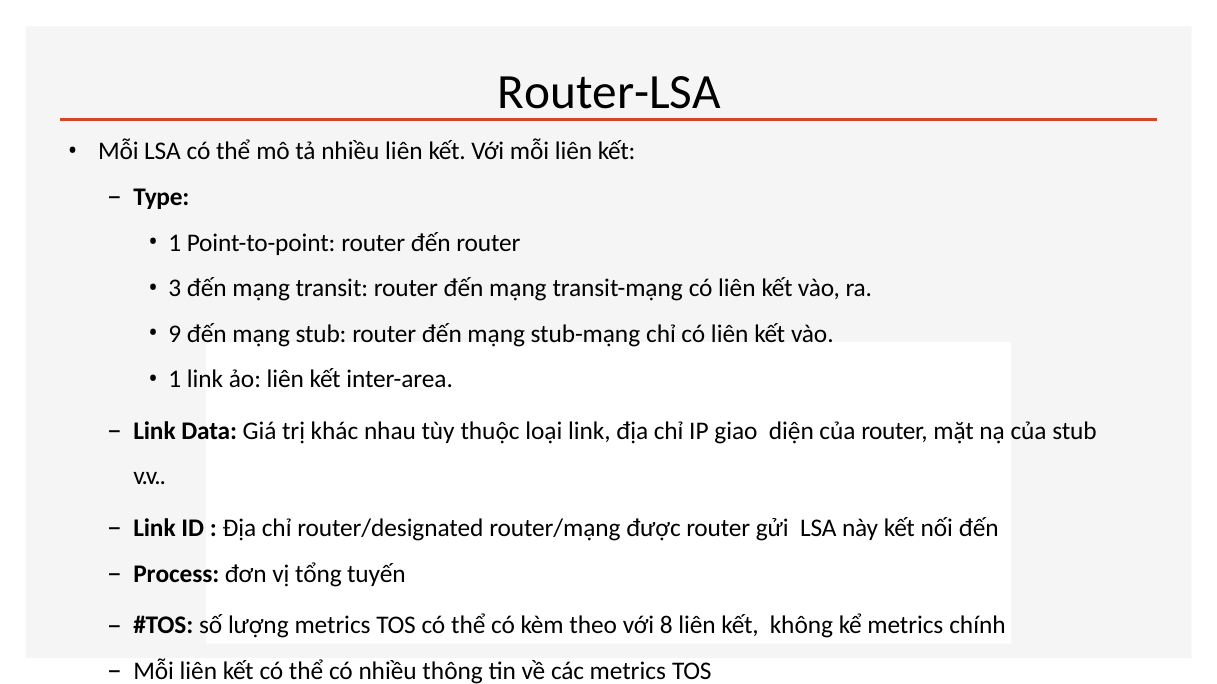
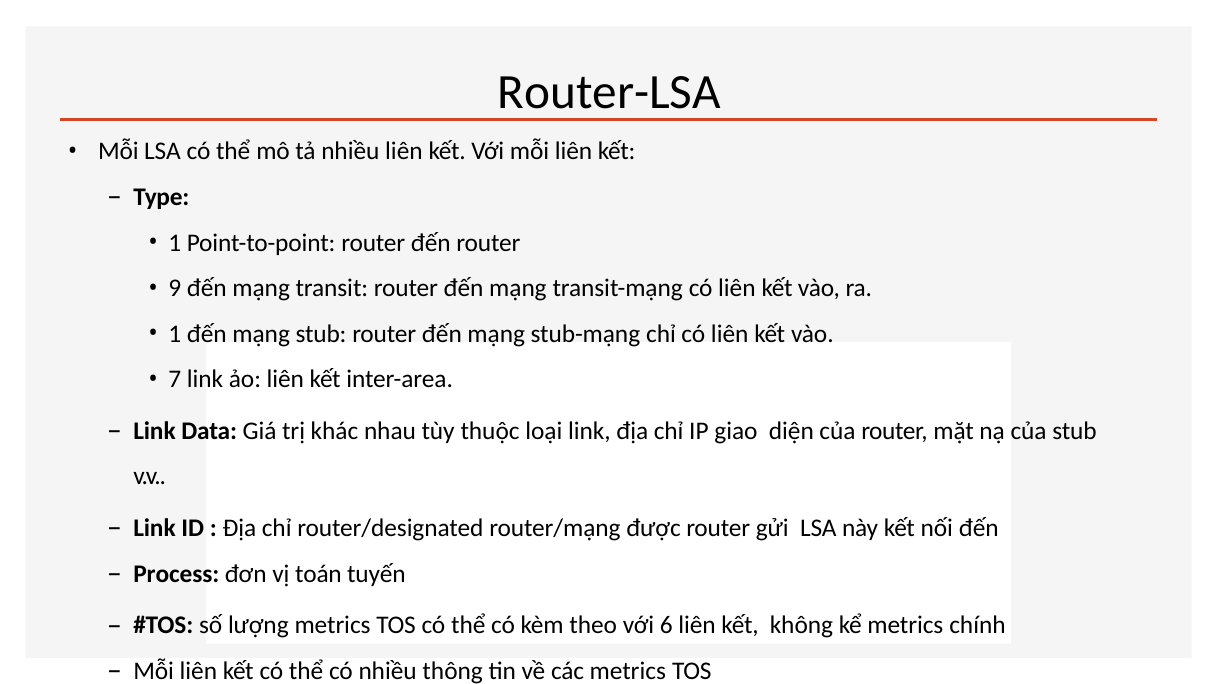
3: 3 -> 9
9 at (175, 334): 9 -> 1
1 at (175, 380): 1 -> 7
tổng: tổng -> toán
8: 8 -> 6
